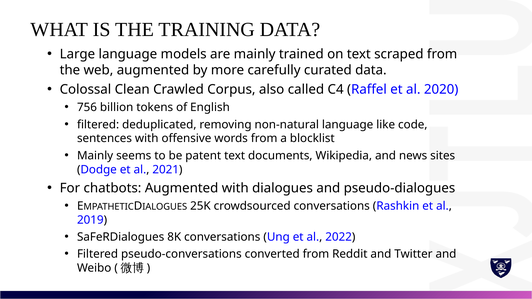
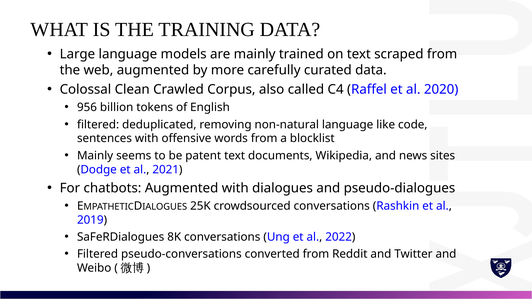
756: 756 -> 956
